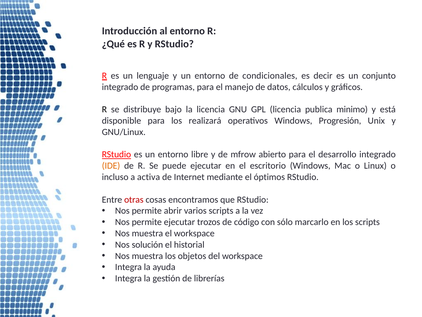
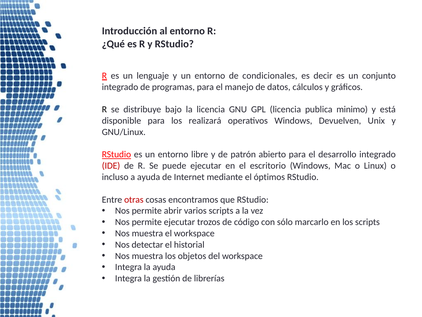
Progresión: Progresión -> Devuelven
mfrow: mfrow -> patrón
IDE colour: orange -> red
a activa: activa -> ayuda
solución: solución -> detectar
